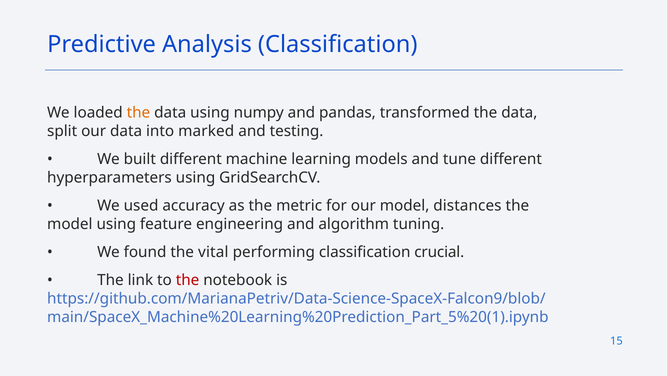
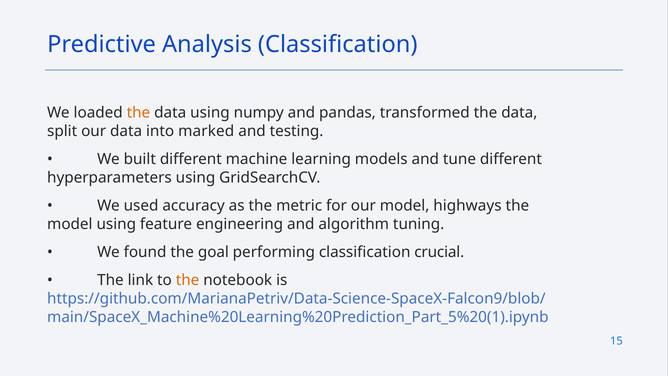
distances: distances -> highways
vital: vital -> goal
the at (188, 280) colour: red -> orange
